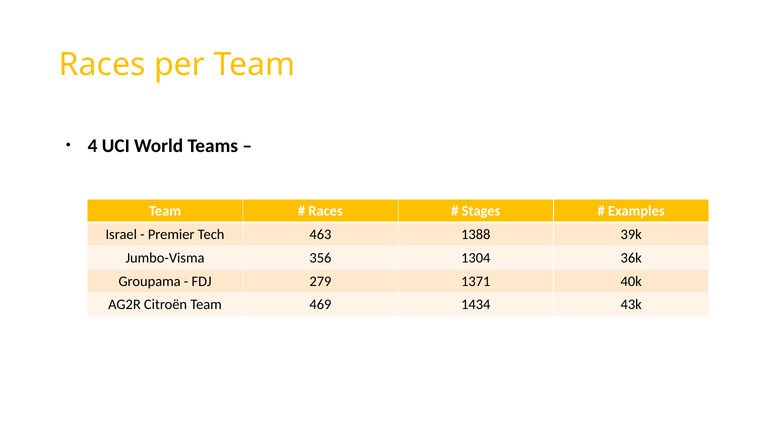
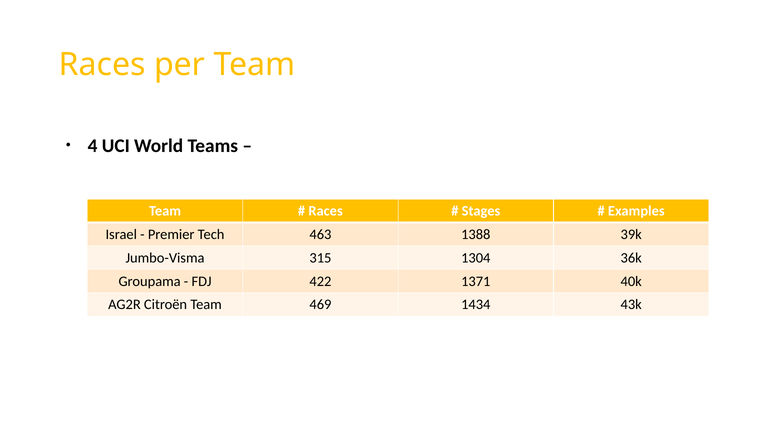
356: 356 -> 315
279: 279 -> 422
